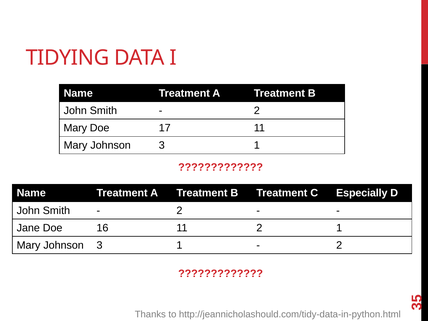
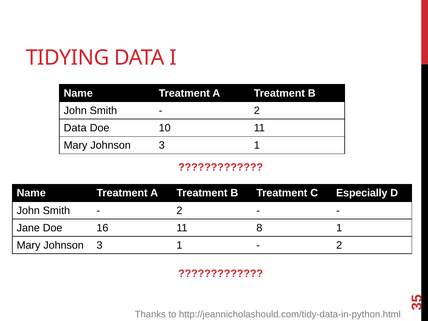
Mary at (75, 128): Mary -> Data
17: 17 -> 10
11 2: 2 -> 8
